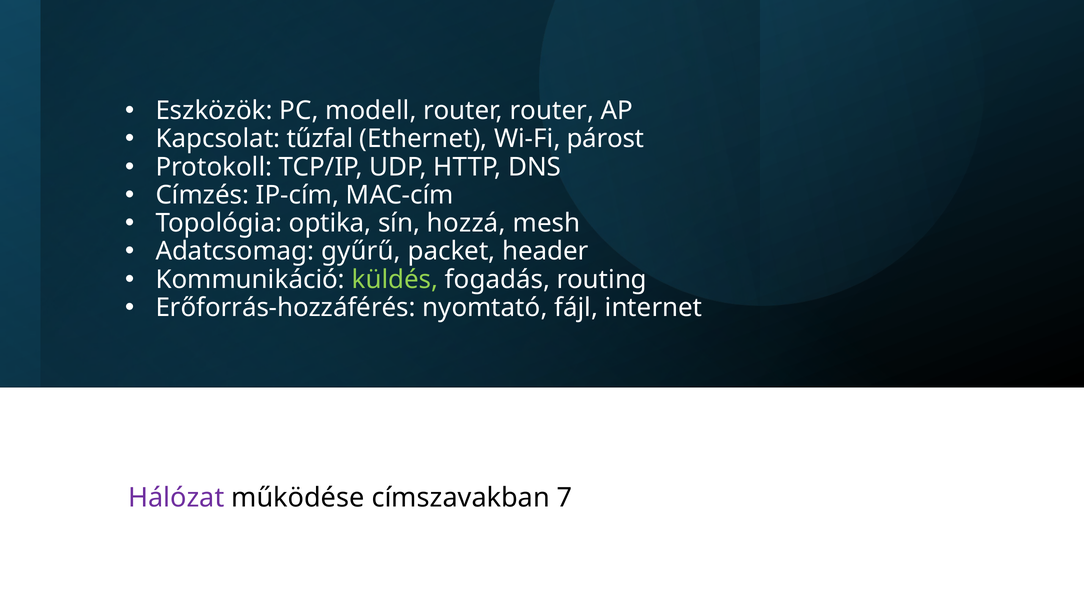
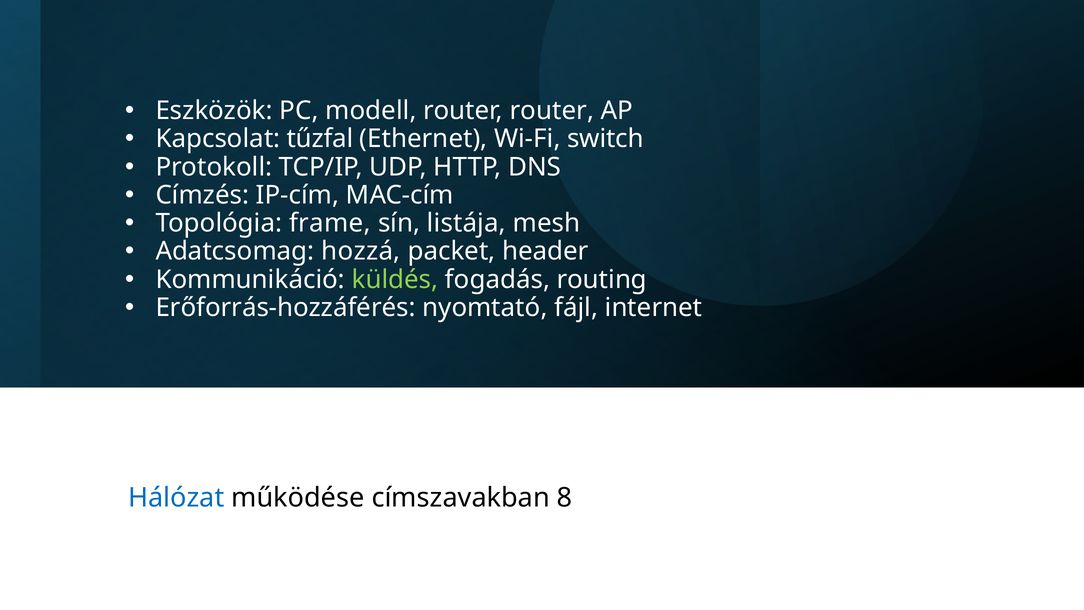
párost: párost -> switch
optika: optika -> frame
hozzá: hozzá -> listája
gyűrű: gyűrű -> hozzá
Hálózat colour: purple -> blue
7: 7 -> 8
